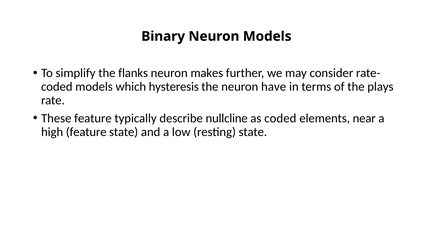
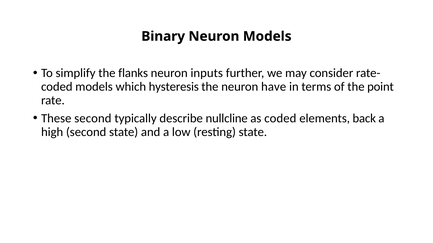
makes: makes -> inputs
plays: plays -> point
These feature: feature -> second
near: near -> back
high feature: feature -> second
